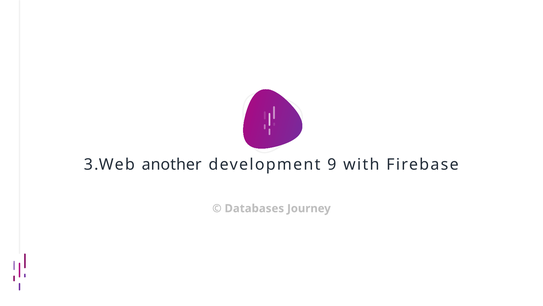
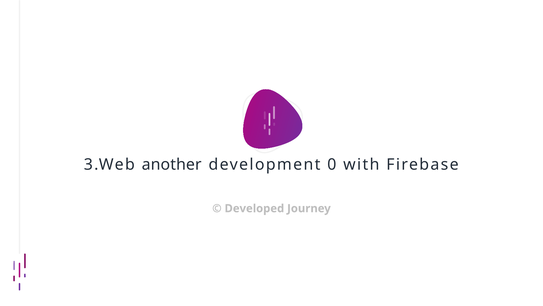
9: 9 -> 0
Databases: Databases -> Developed
